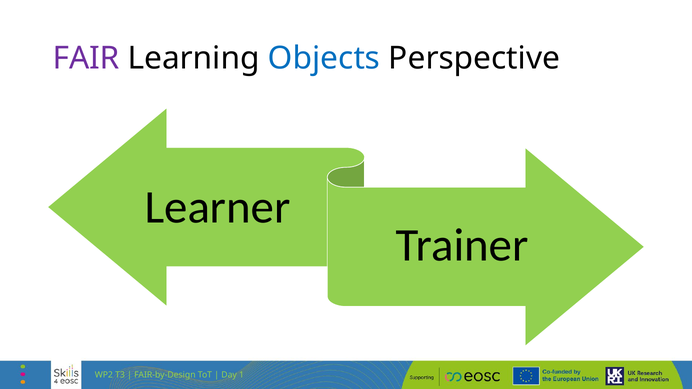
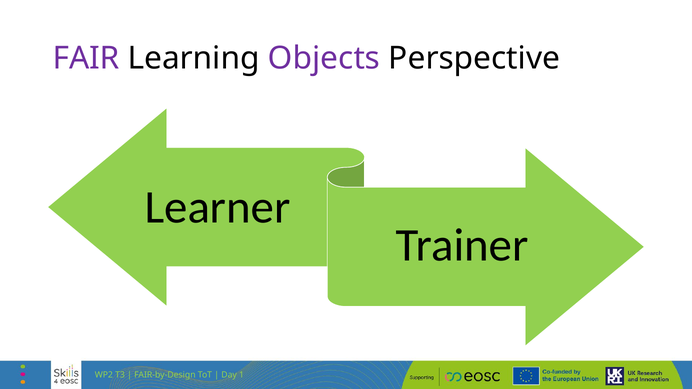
Objects colour: blue -> purple
